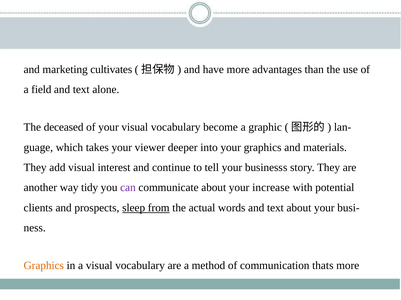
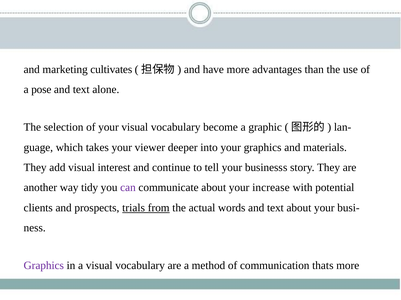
field: field -> pose
deceased: deceased -> selection
sleep: sleep -> trials
Graphics at (44, 265) colour: orange -> purple
